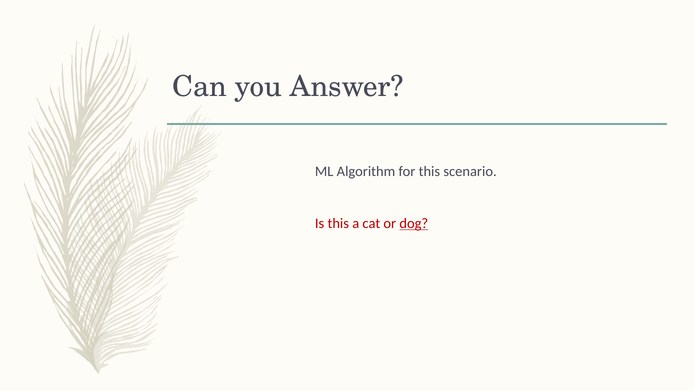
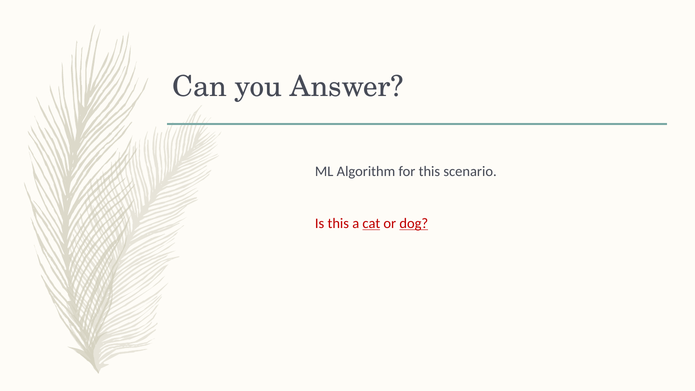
cat underline: none -> present
